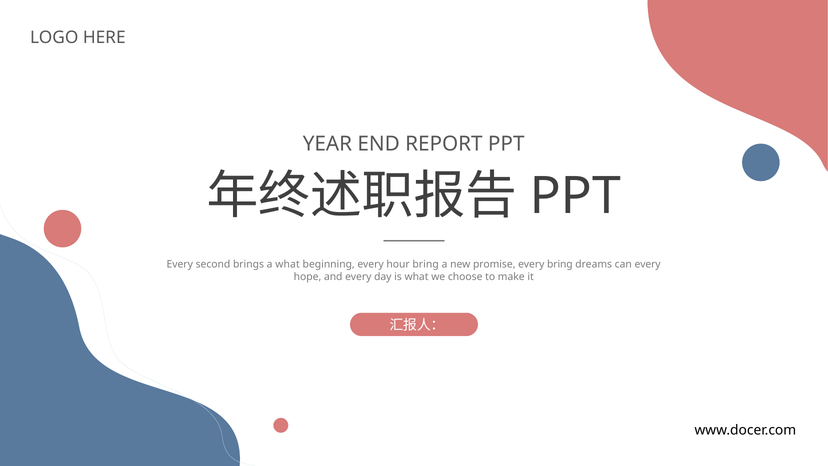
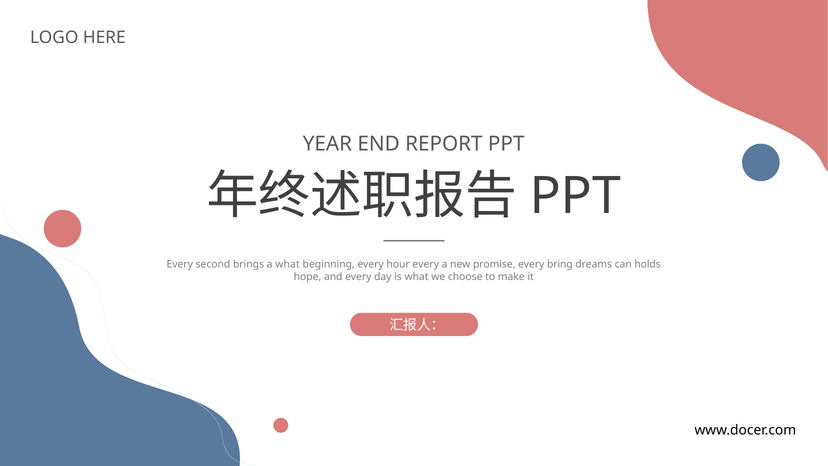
hour bring: bring -> every
can every: every -> holds
